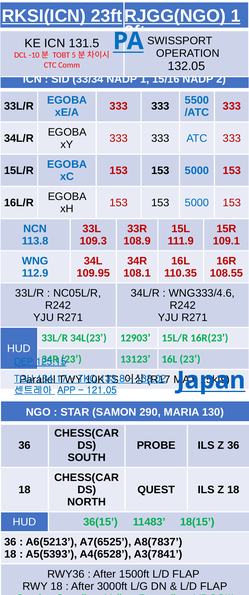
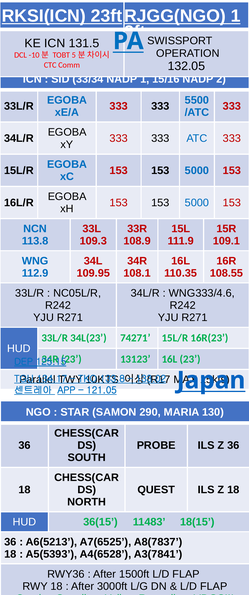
12903: 12903 -> 74271
